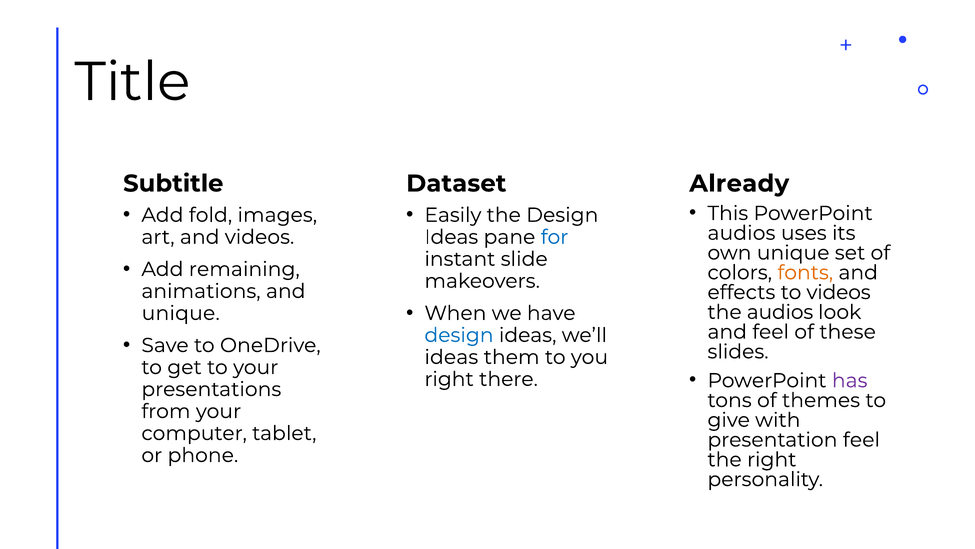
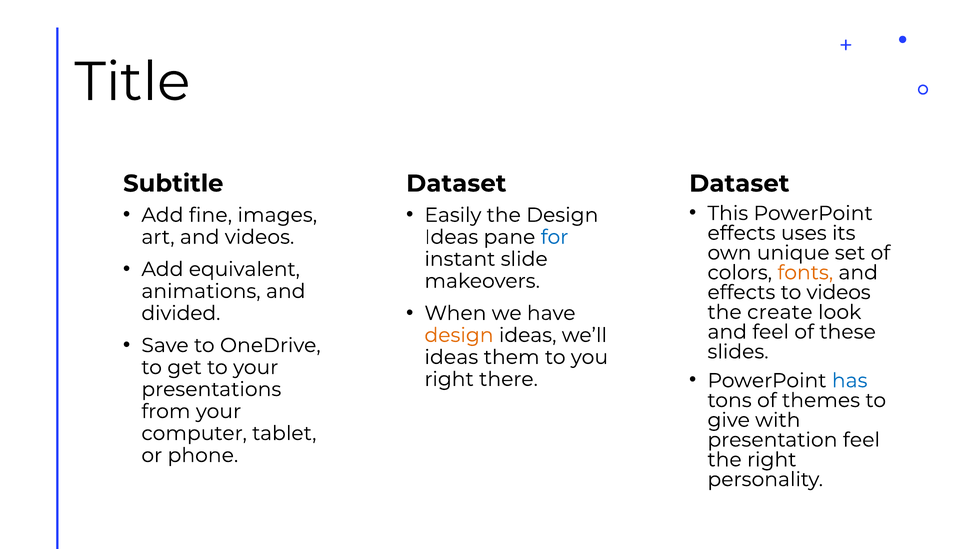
Already at (739, 183): Already -> Dataset
fold: fold -> fine
audios at (741, 233): audios -> effects
remaining: remaining -> equivalent
the audios: audios -> create
unique at (181, 313): unique -> divided
design at (459, 335) colour: blue -> orange
has colour: purple -> blue
